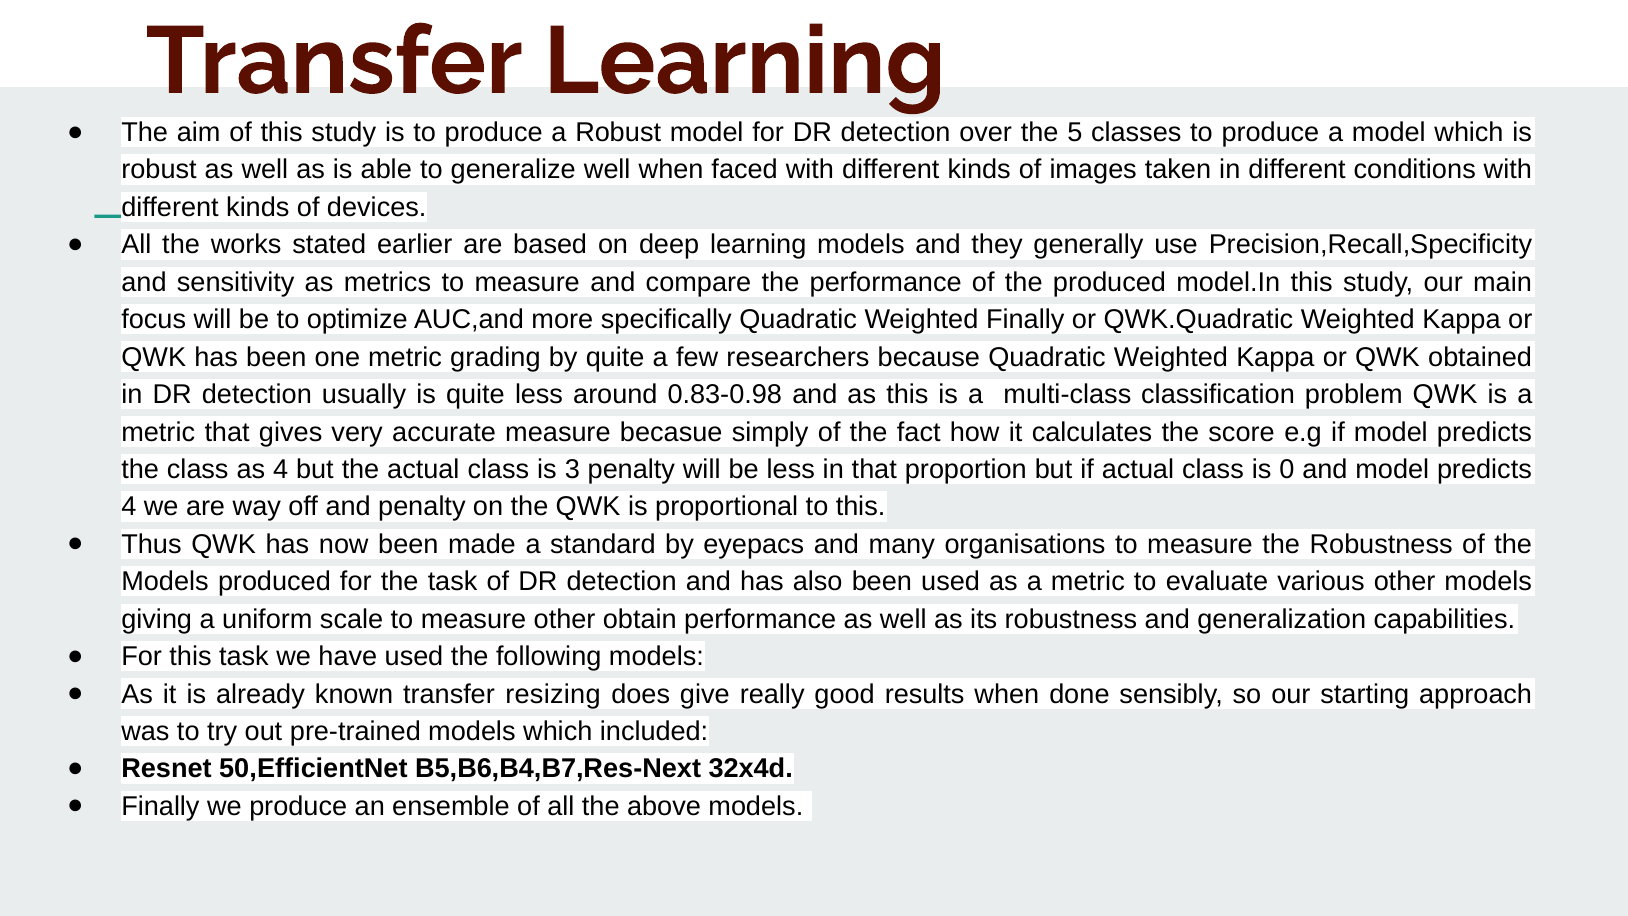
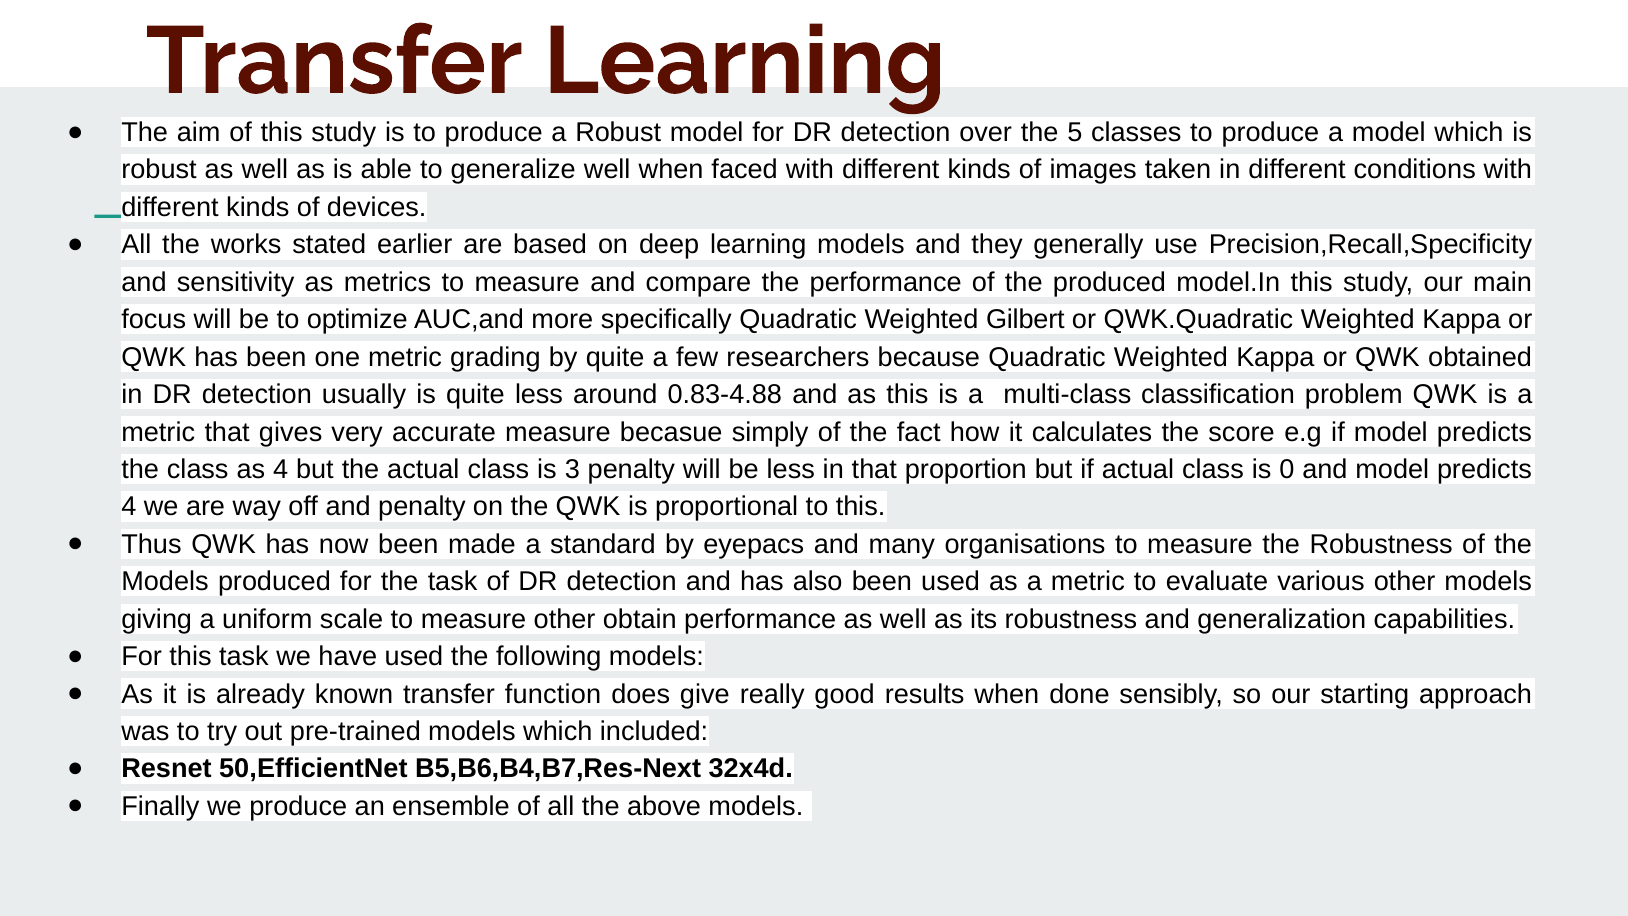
Weighted Finally: Finally -> Gilbert
0.83-0.98: 0.83-0.98 -> 0.83-4.88
resizing: resizing -> function
